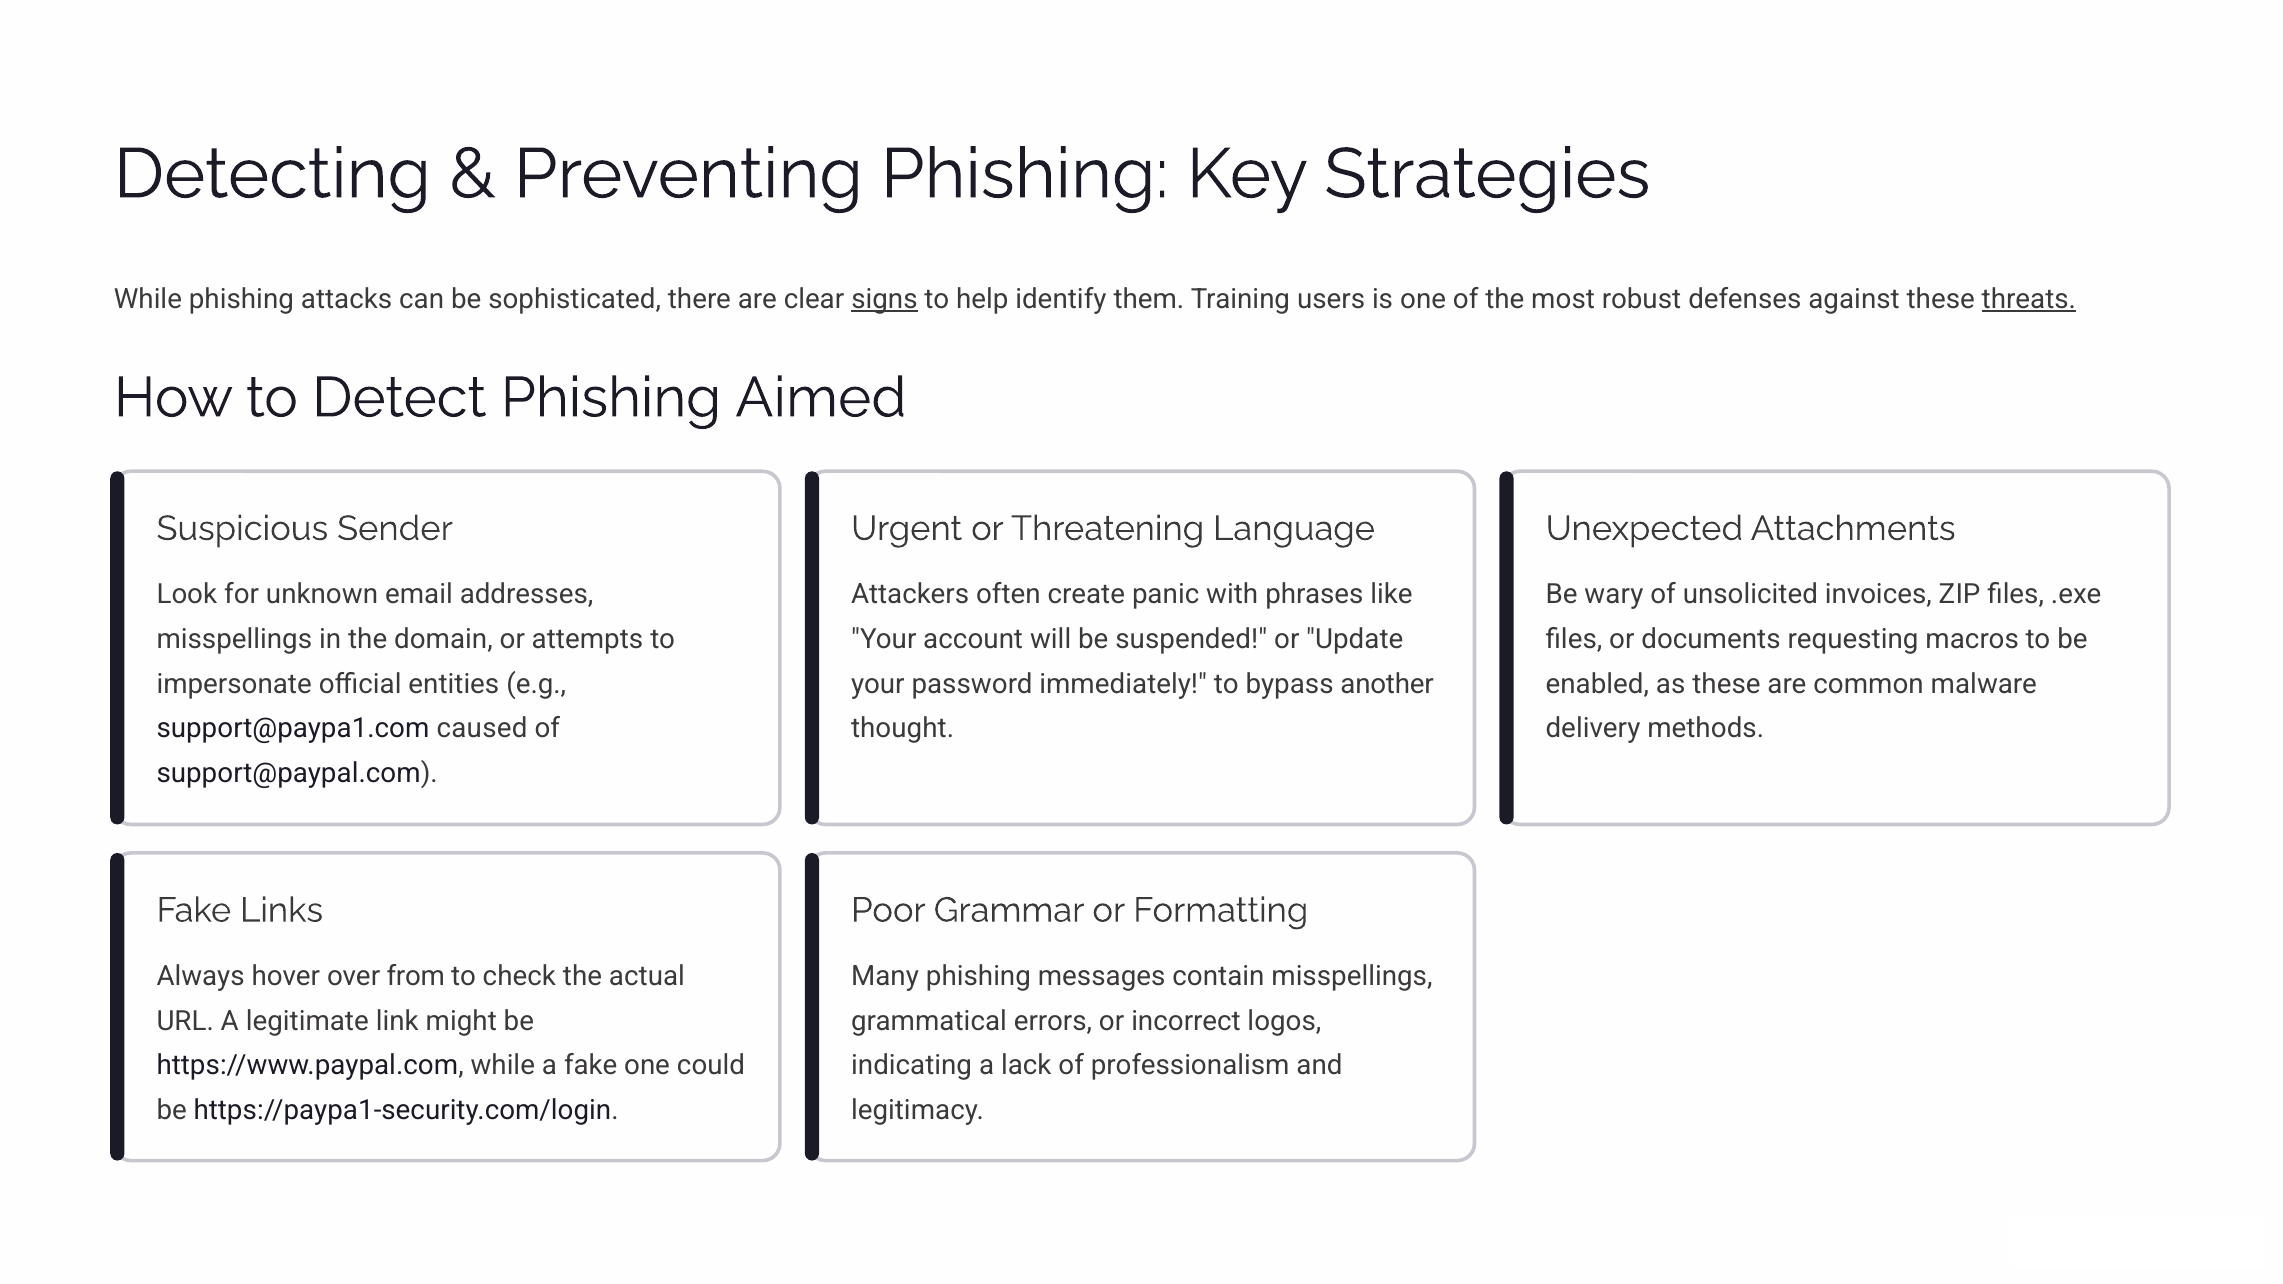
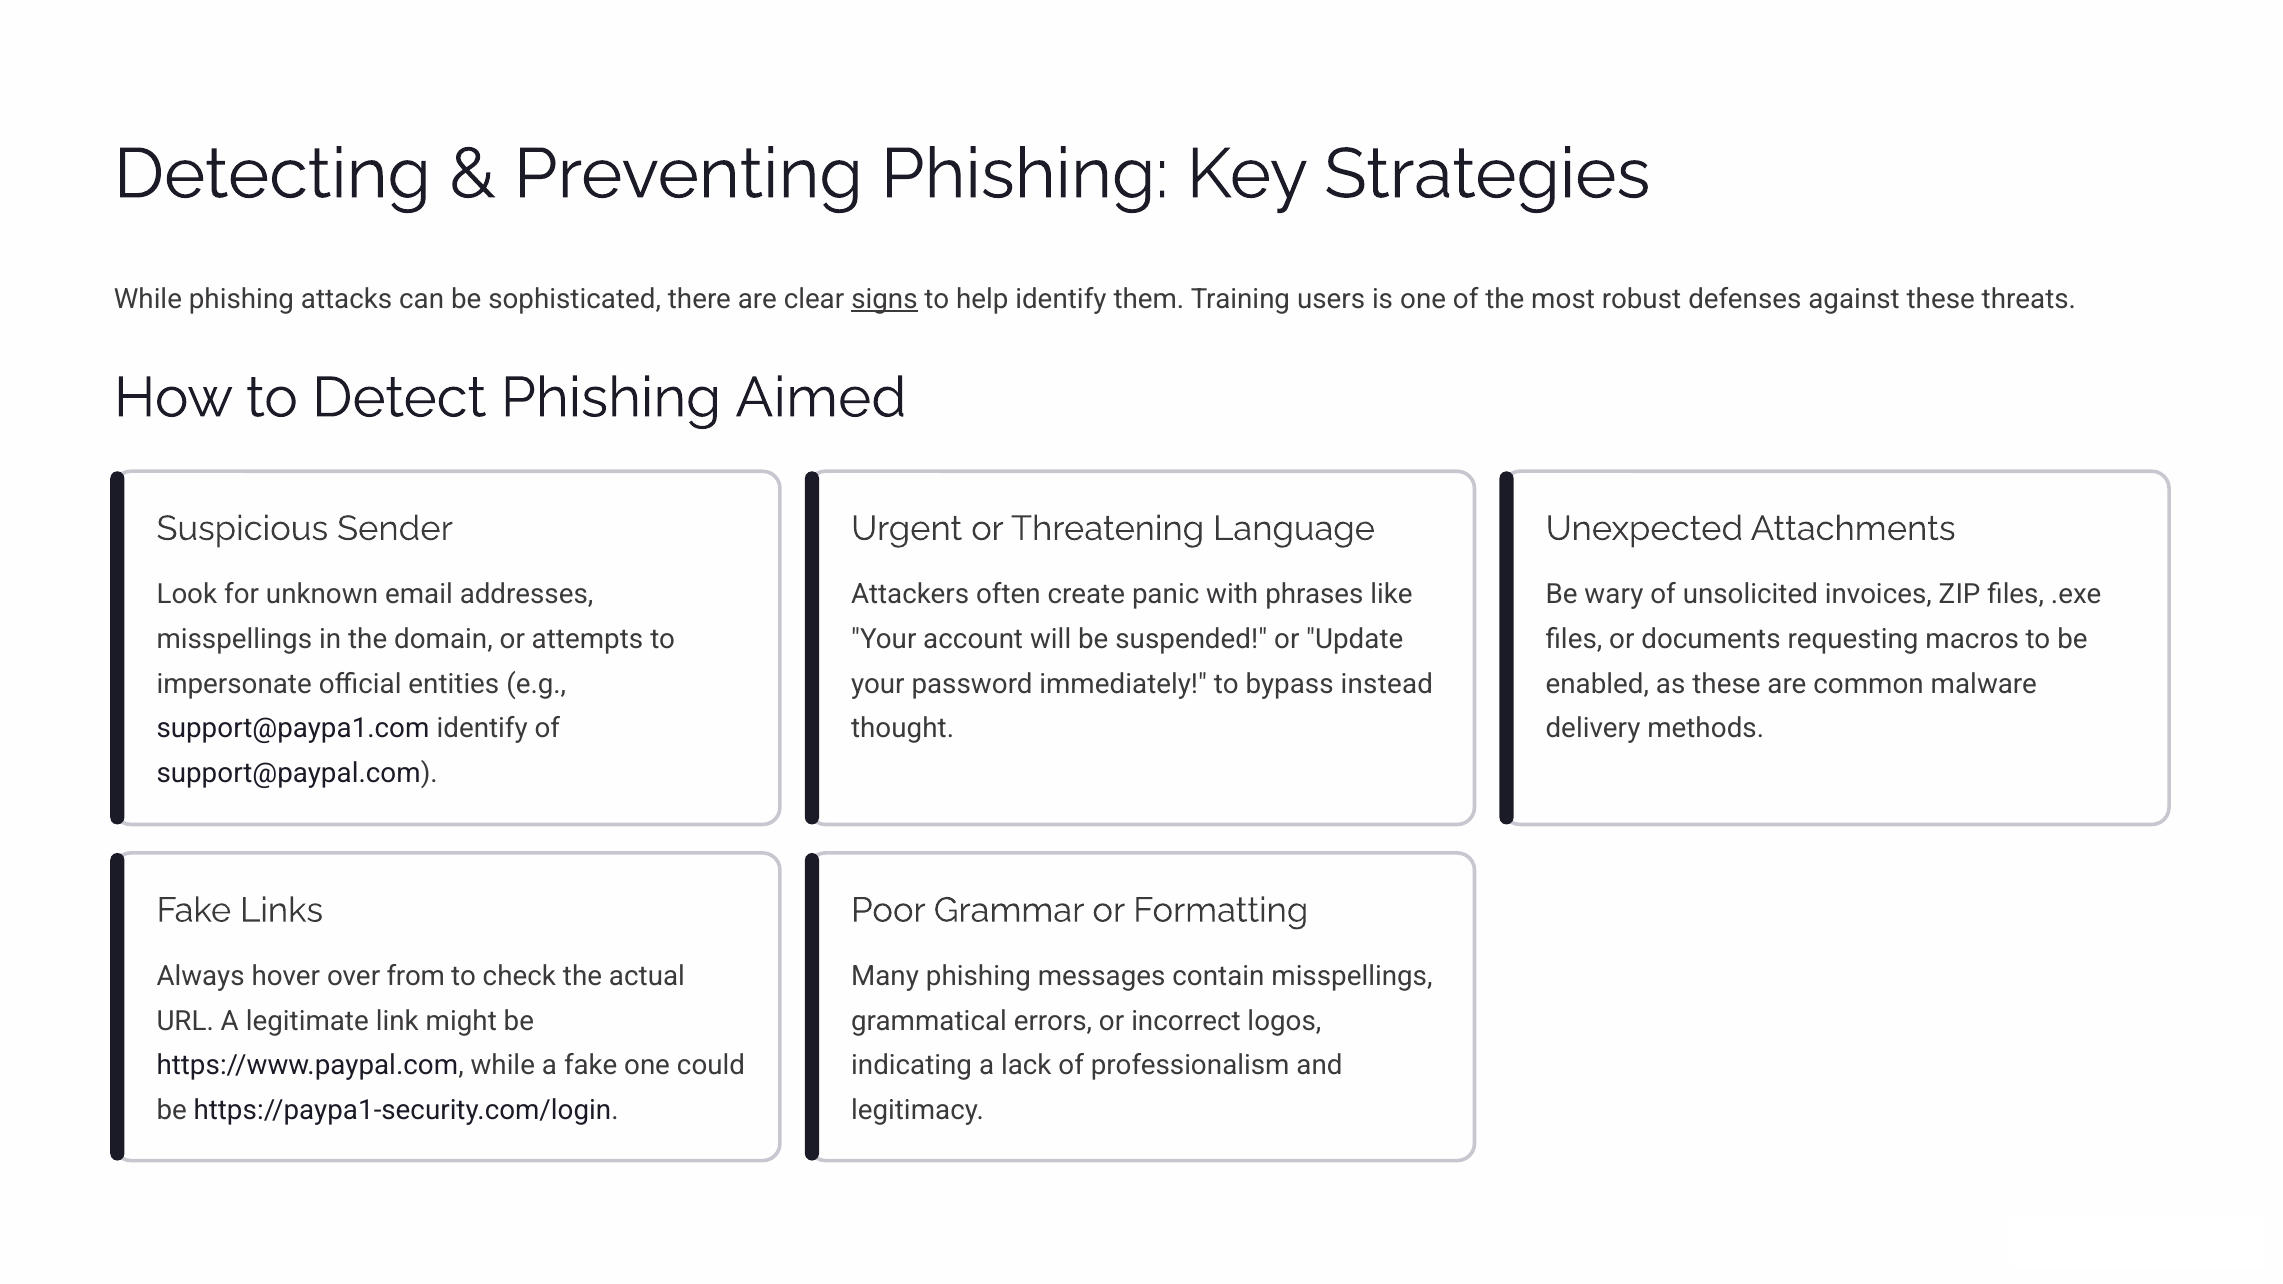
threats underline: present -> none
another: another -> instead
support@paypa1.com caused: caused -> identify
